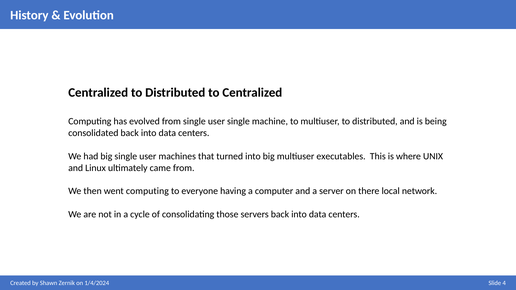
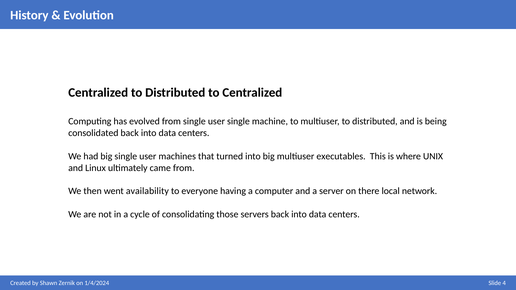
went computing: computing -> availability
